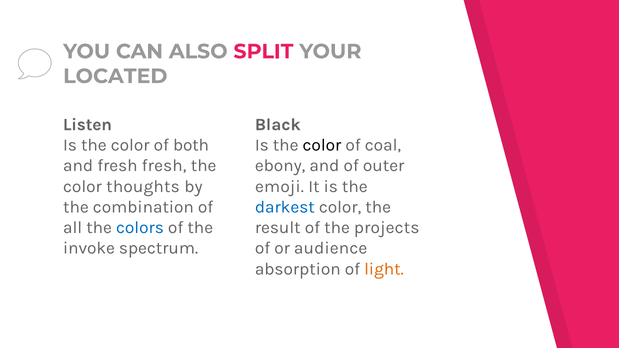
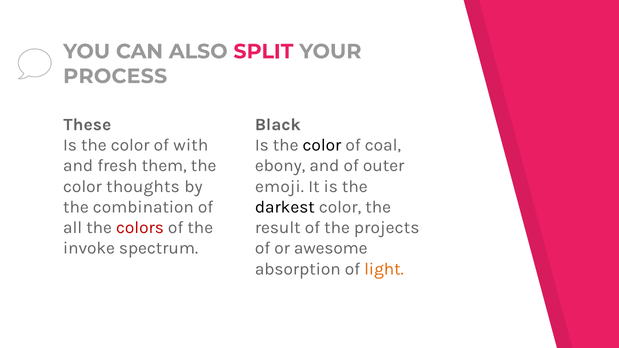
LOCATED: LOCATED -> PROCESS
Listen: Listen -> These
both: both -> with
fresh fresh: fresh -> them
darkest colour: blue -> black
colors colour: blue -> red
audience: audience -> awesome
